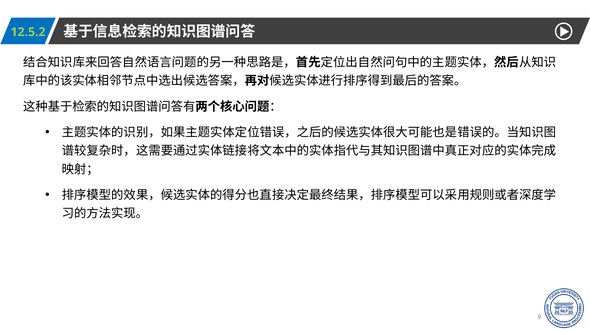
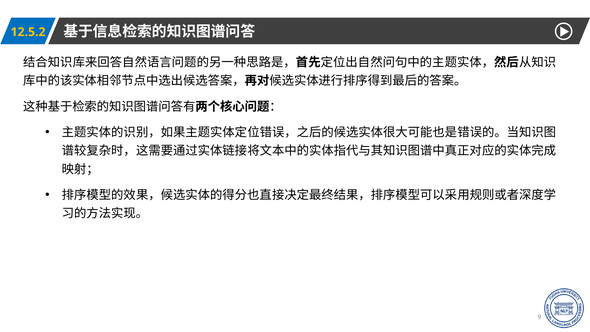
12.5.2 colour: light green -> yellow
